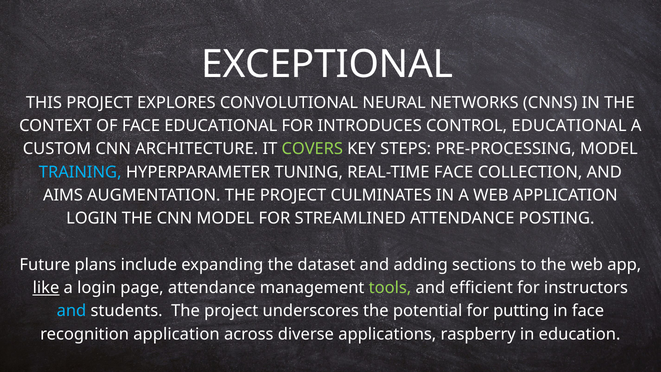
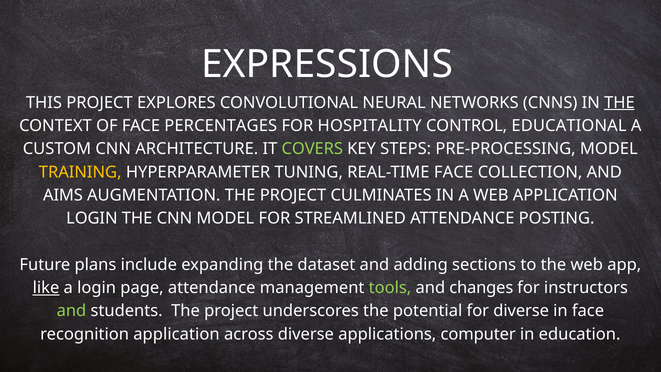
EXCEPTIONAL: EXCEPTIONAL -> EXPRESSIONS
THE at (619, 103) underline: none -> present
FACE EDUCATIONAL: EDUCATIONAL -> PERCENTAGES
INTRODUCES: INTRODUCES -> HOSPITALITY
TRAINING colour: light blue -> yellow
efficient: efficient -> changes
and at (71, 311) colour: light blue -> light green
for putting: putting -> diverse
raspberry: raspberry -> computer
